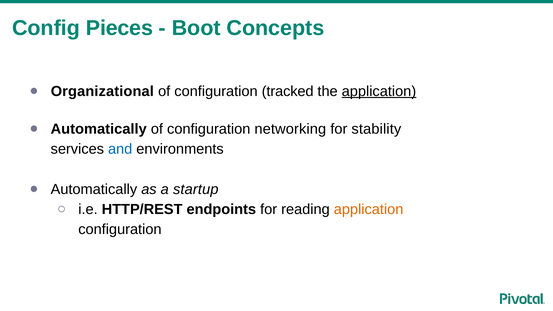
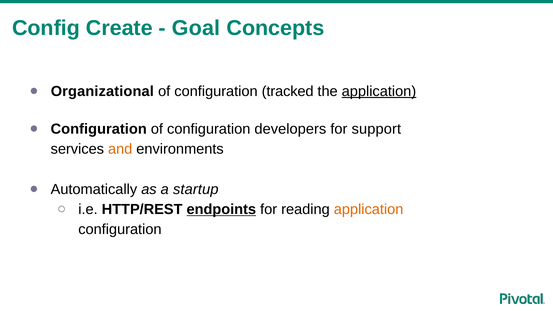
Pieces: Pieces -> Create
Boot: Boot -> Goal
Automatically at (99, 129): Automatically -> Configuration
networking: networking -> developers
stability: stability -> support
and colour: blue -> orange
endpoints underline: none -> present
